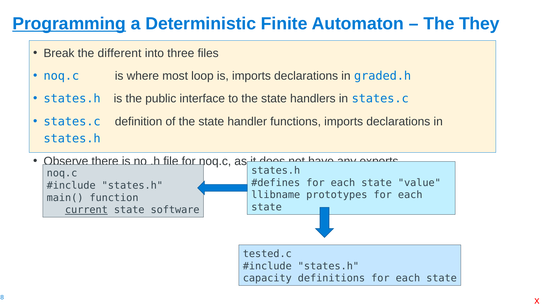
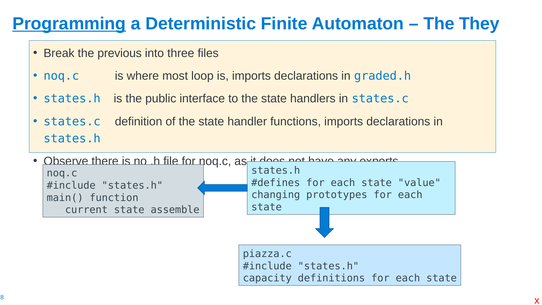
different: different -> previous
llibname: llibname -> changing
current underline: present -> none
software: software -> assemble
tested.c: tested.c -> piazza.c
